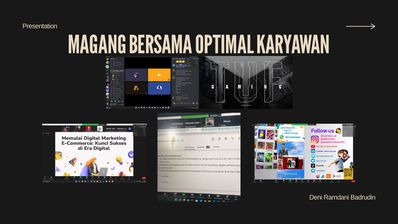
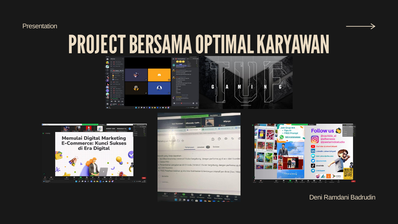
MAGANG: MAGANG -> PROJECT
